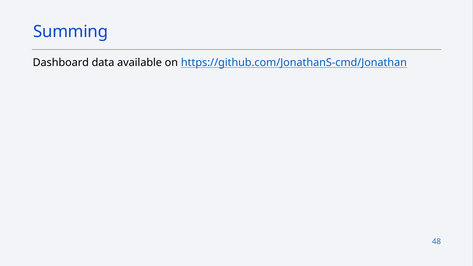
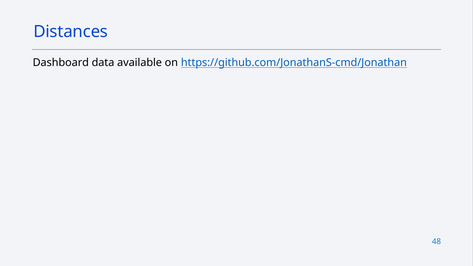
Summing: Summing -> Distances
